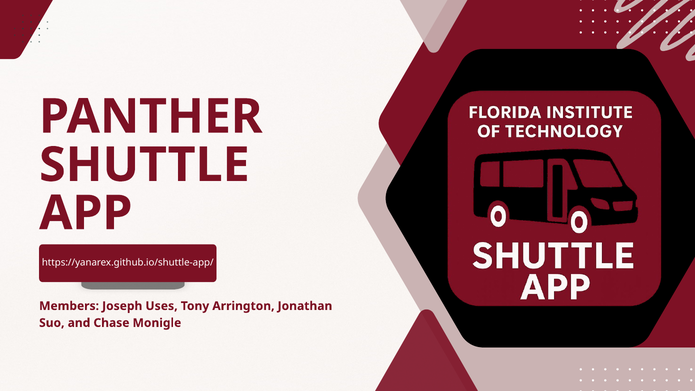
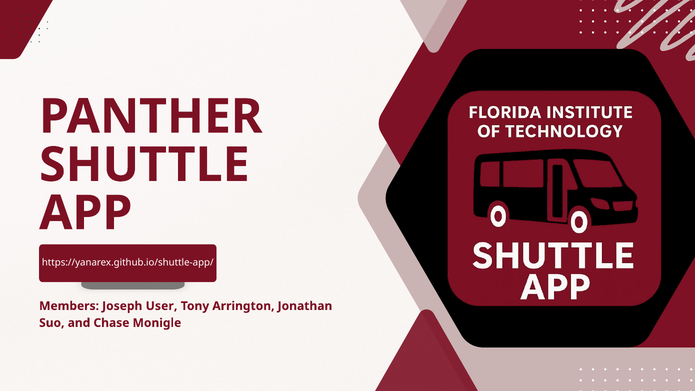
Uses: Uses -> User
